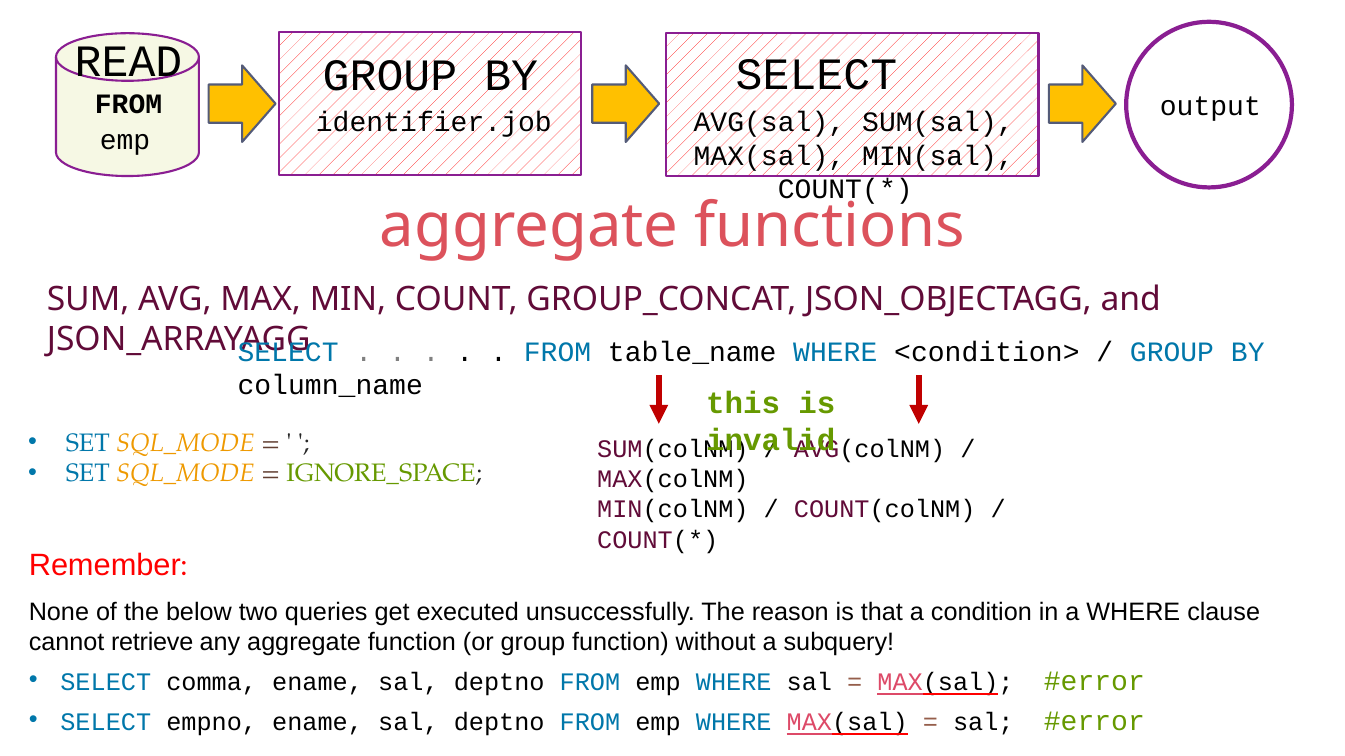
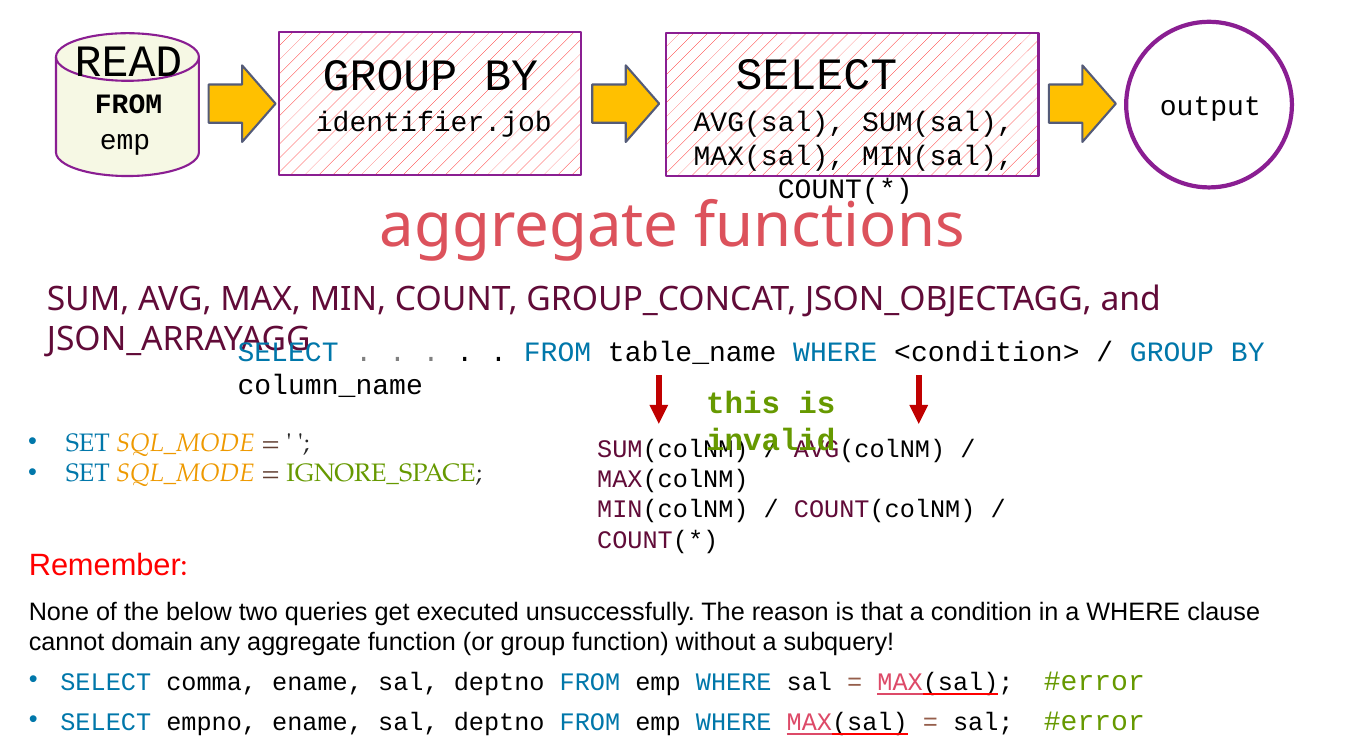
retrieve: retrieve -> domain
